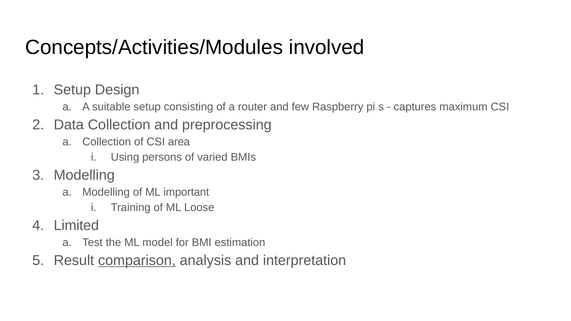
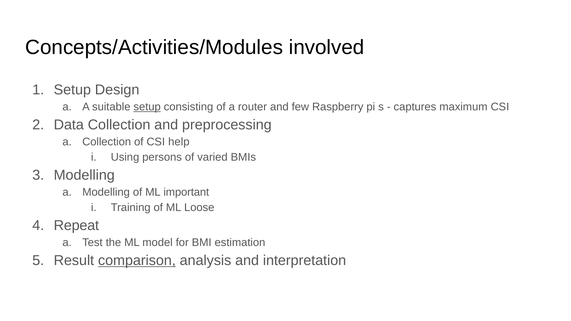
setup at (147, 107) underline: none -> present
area: area -> help
Limited: Limited -> Repeat
